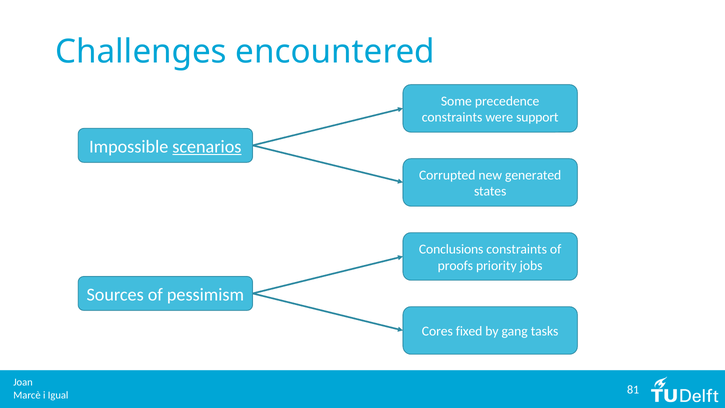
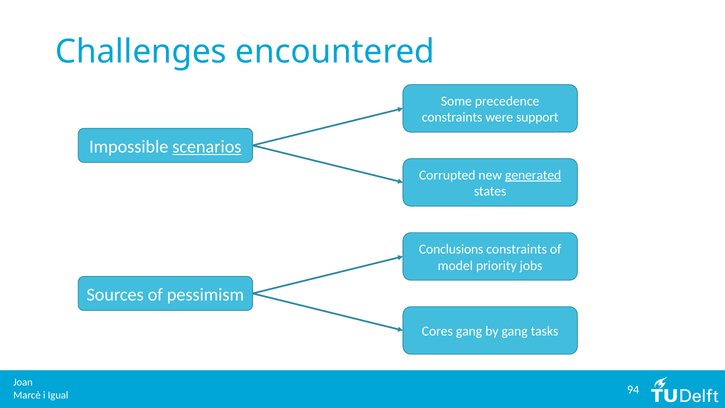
generated underline: none -> present
proofs: proofs -> model
Cores fixed: fixed -> gang
81: 81 -> 94
